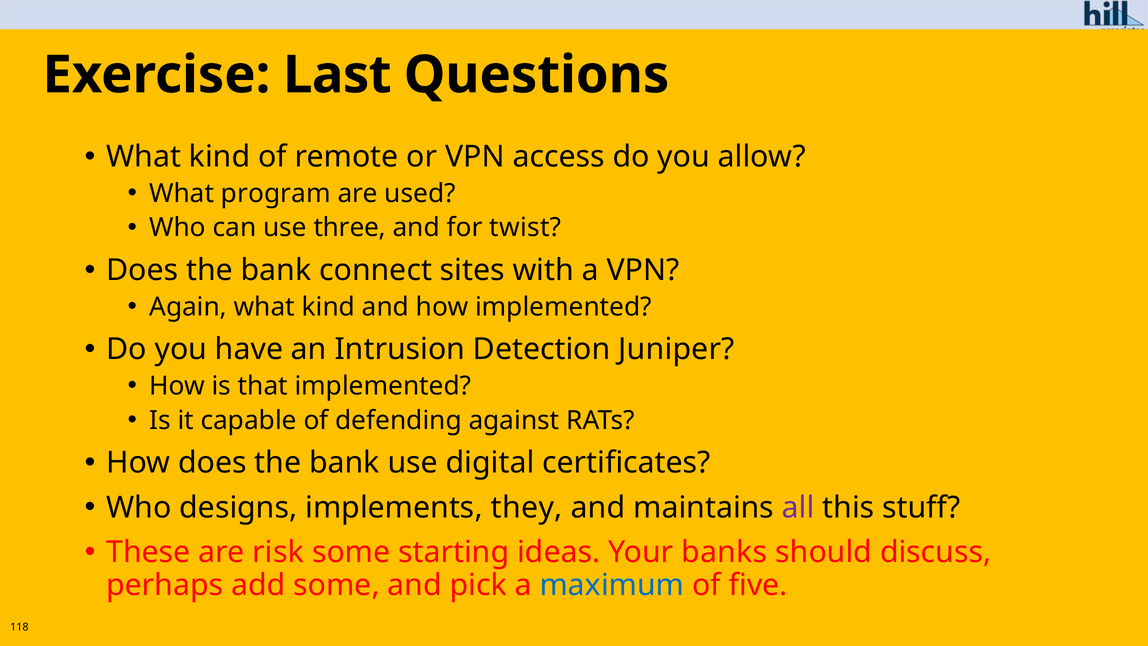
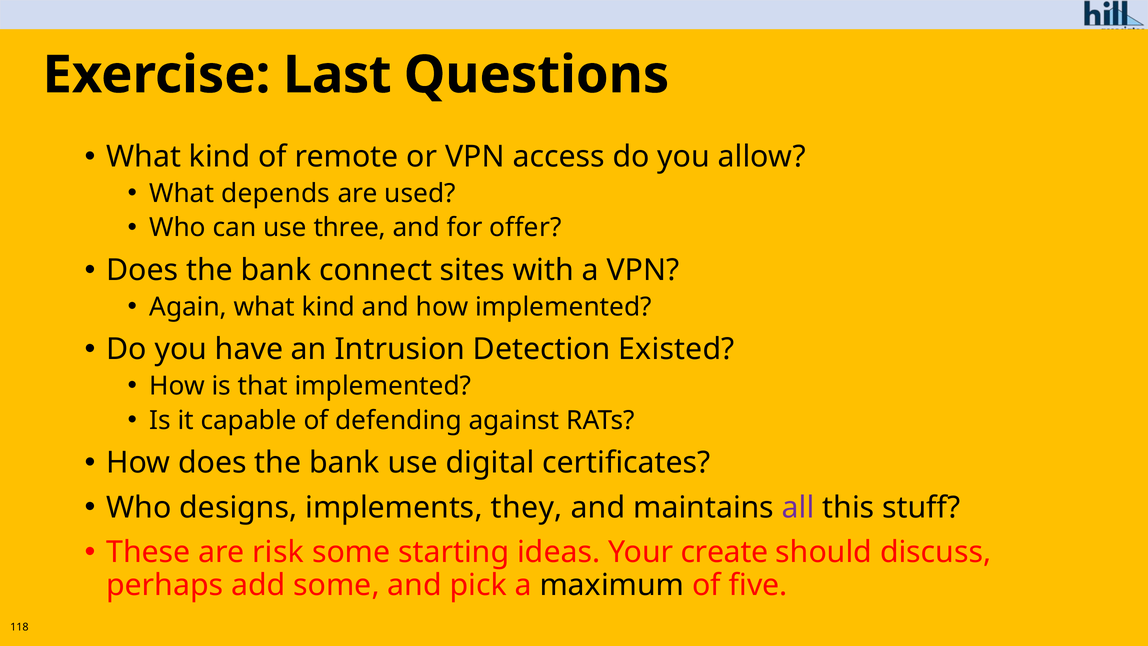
program: program -> depends
twist: twist -> offer
Juniper: Juniper -> Existed
banks: banks -> create
maximum colour: blue -> black
